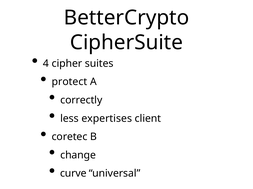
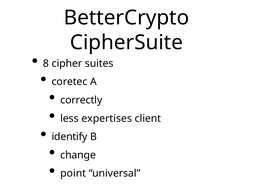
4: 4 -> 8
protect: protect -> coretec
coretec: coretec -> identify
curve: curve -> point
